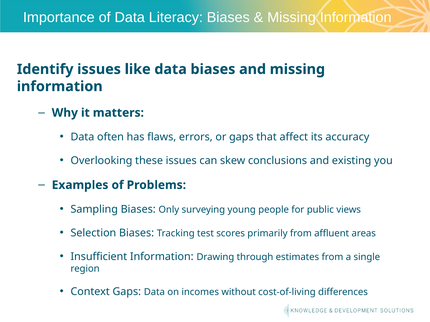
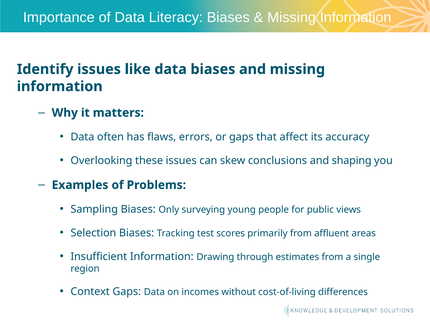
existing: existing -> shaping
